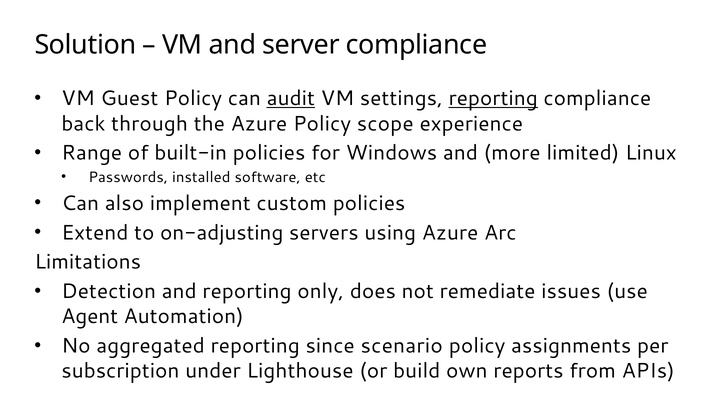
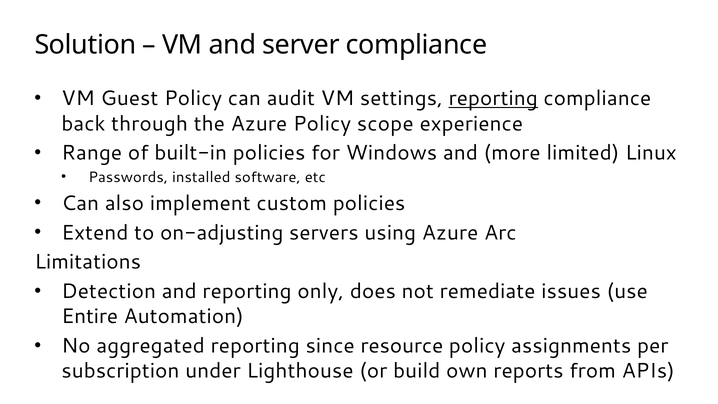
audit underline: present -> none
Agent: Agent -> Entire
scenario: scenario -> resource
